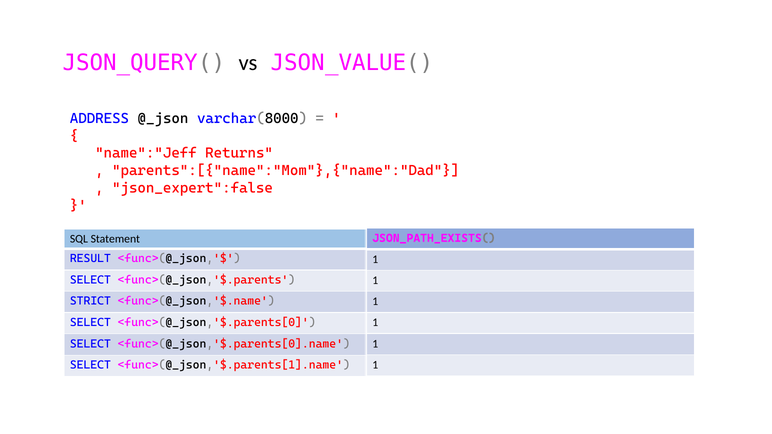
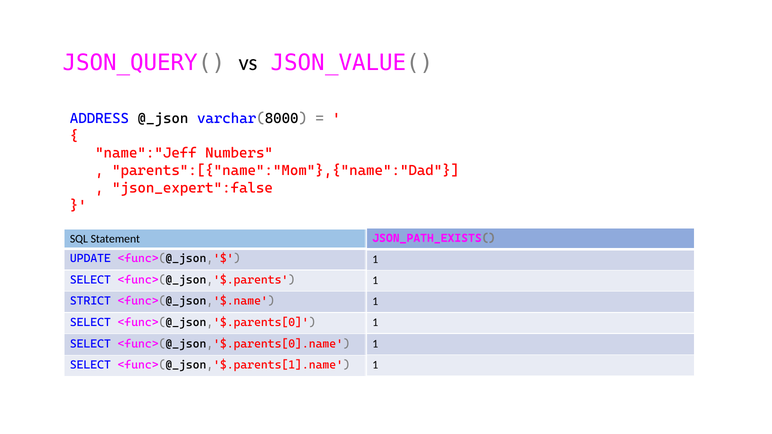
Returns: Returns -> Numbers
RESULT: RESULT -> UPDATE
